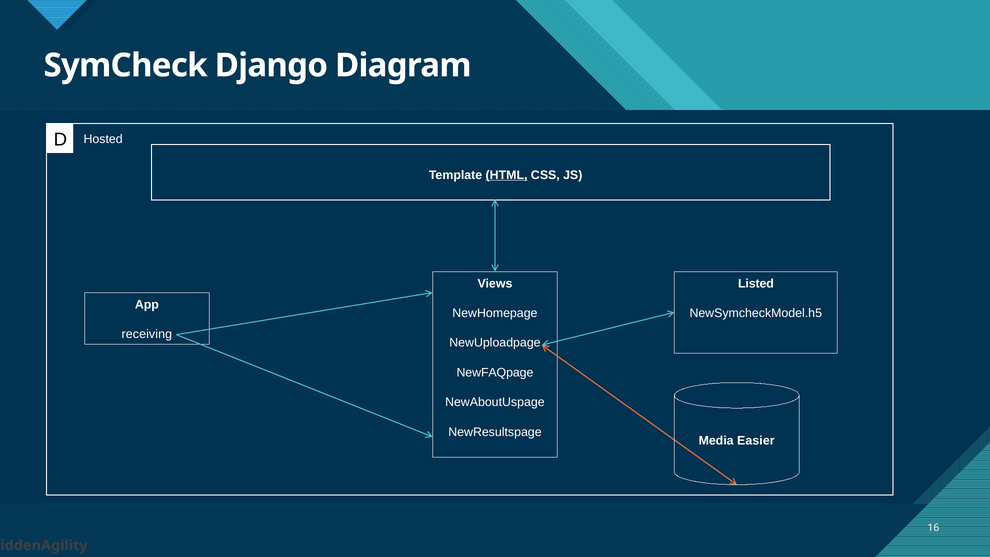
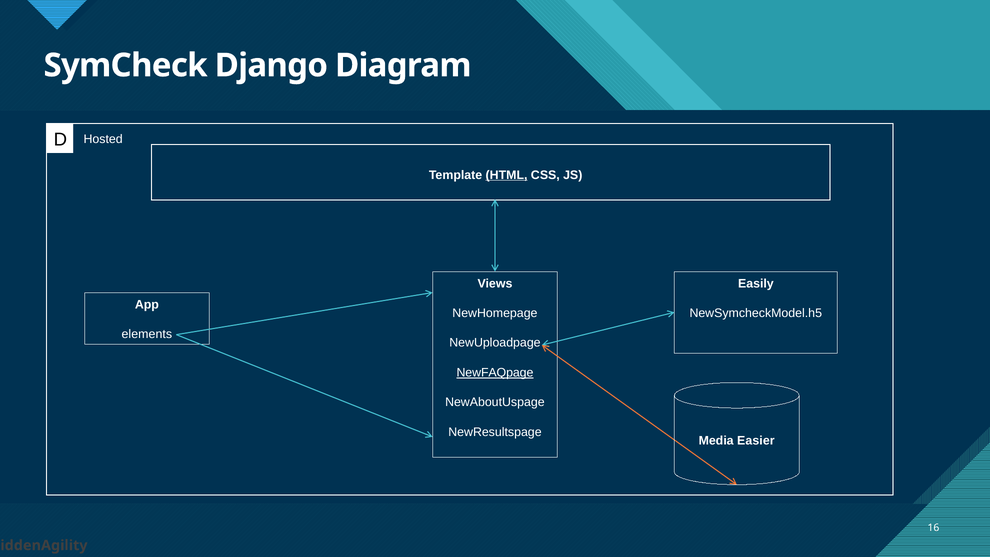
Listed: Listed -> Easily
receiving: receiving -> elements
NewFAQpage underline: none -> present
